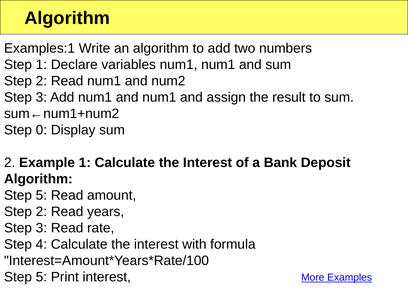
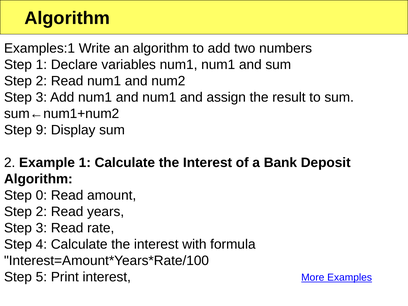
0: 0 -> 9
5 at (41, 195): 5 -> 0
